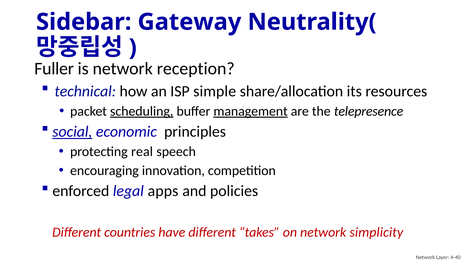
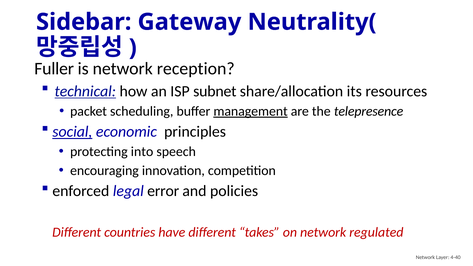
technical underline: none -> present
simple: simple -> subnet
scheduling underline: present -> none
real: real -> into
apps: apps -> error
simplicity: simplicity -> regulated
